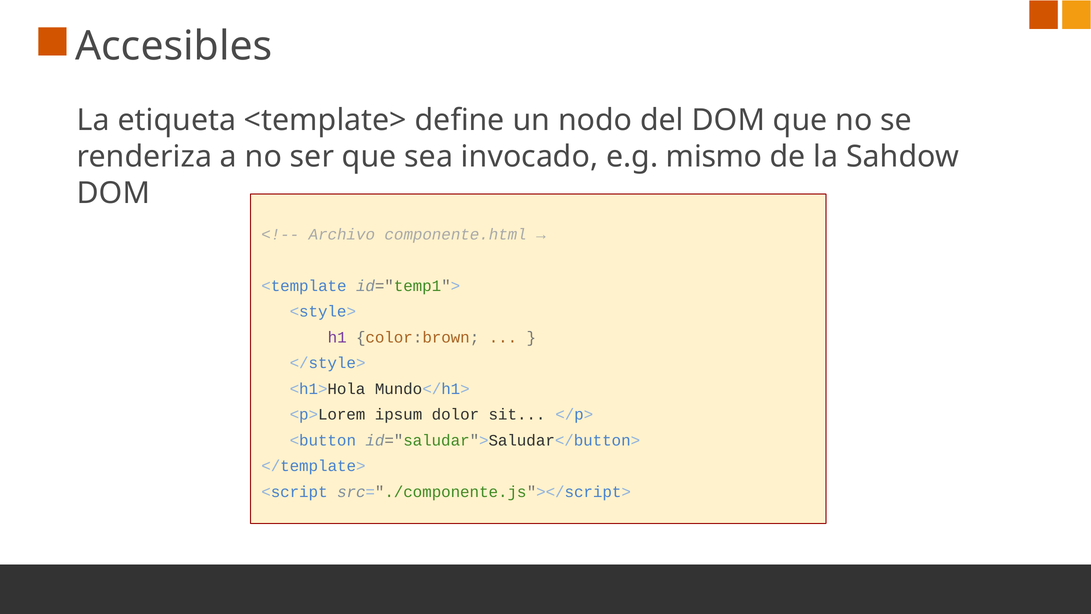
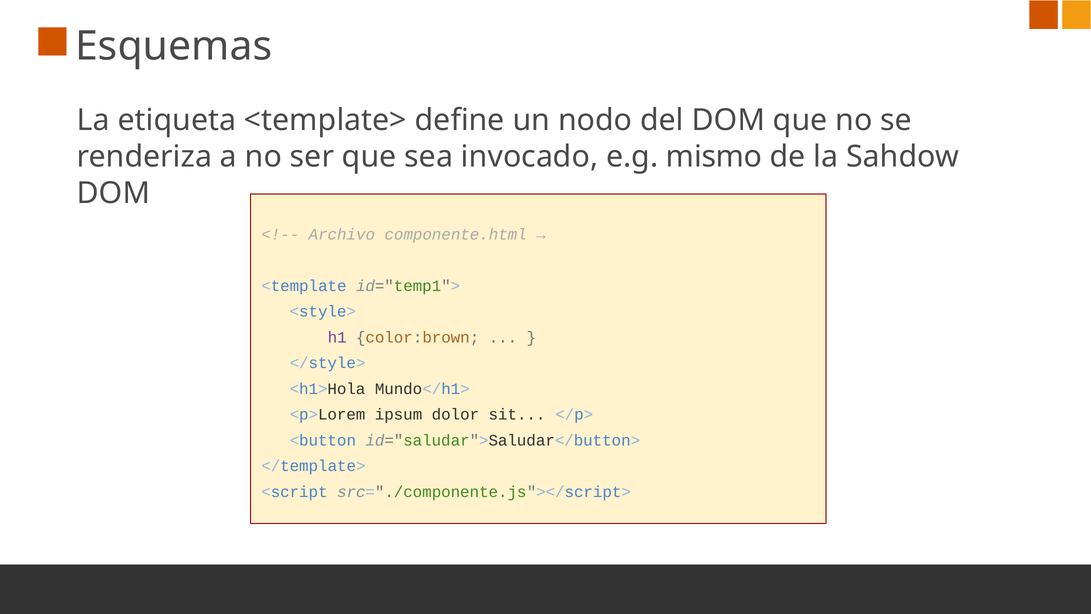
Accesibles: Accesibles -> Esquemas
